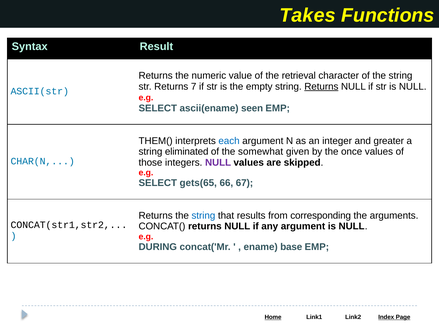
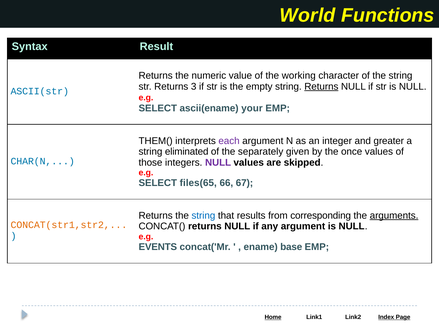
Takes: Takes -> World
retrieval: retrieval -> working
7: 7 -> 3
seen: seen -> your
each colour: blue -> purple
somewhat: somewhat -> separately
gets(65: gets(65 -> files(65
arguments underline: none -> present
CONCAT(str1,str2 colour: black -> orange
DURING: DURING -> EVENTS
